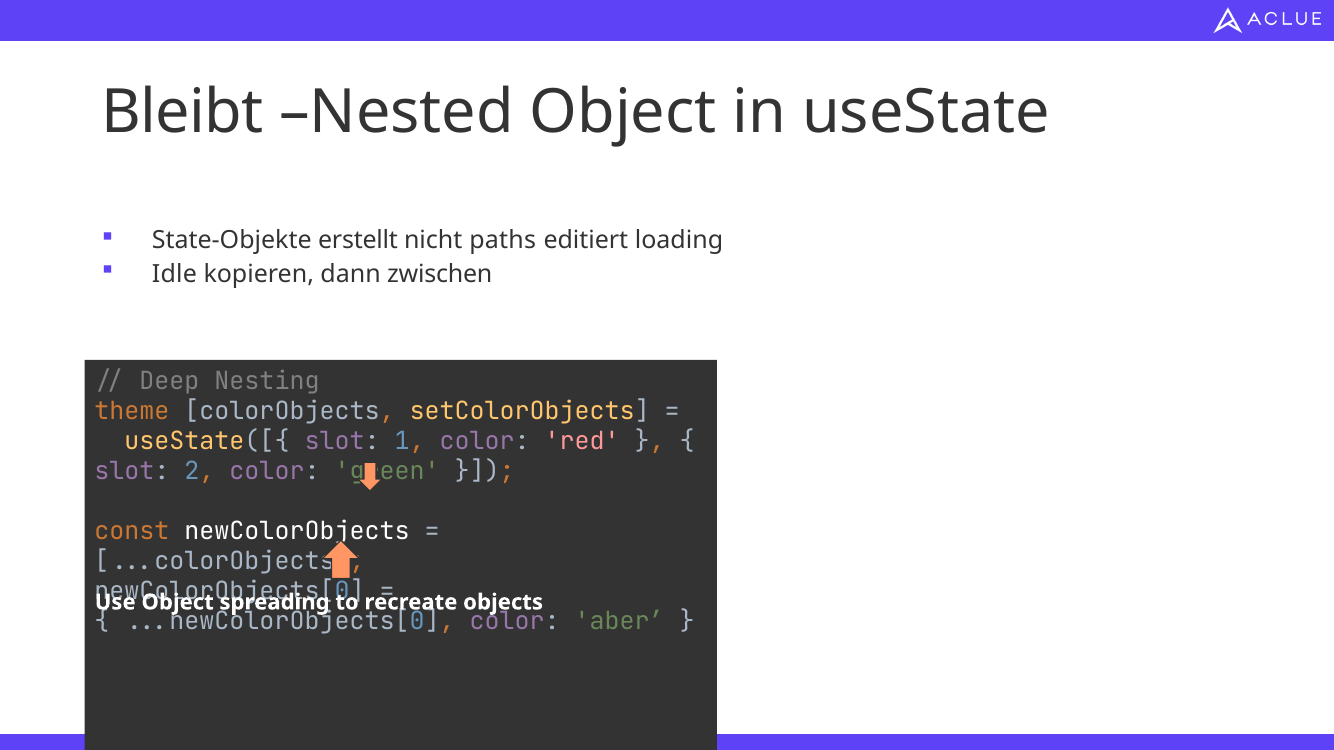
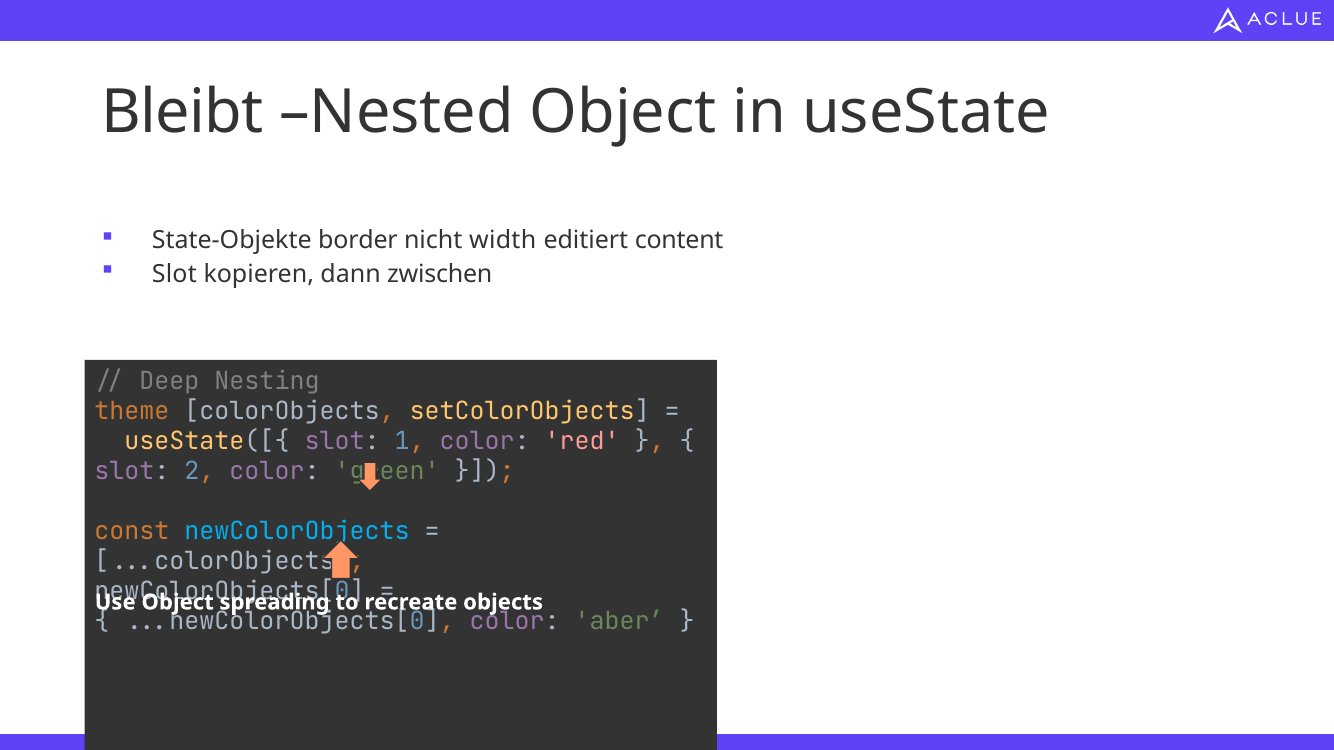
erstellt: erstellt -> border
paths: paths -> width
loading: loading -> content
Idle at (174, 275): Idle -> Slot
newColorObjects colour: white -> light blue
